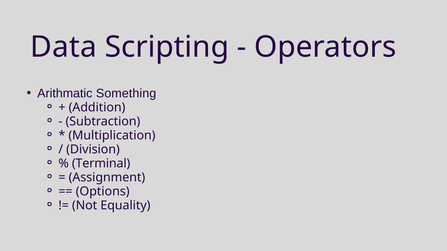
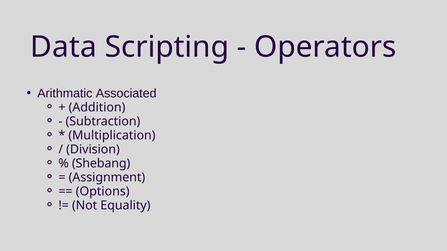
Something: Something -> Associated
Terminal: Terminal -> Shebang
